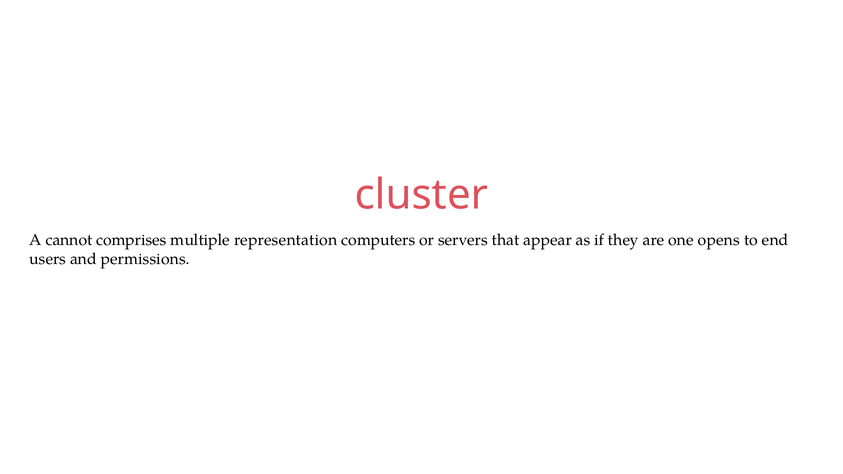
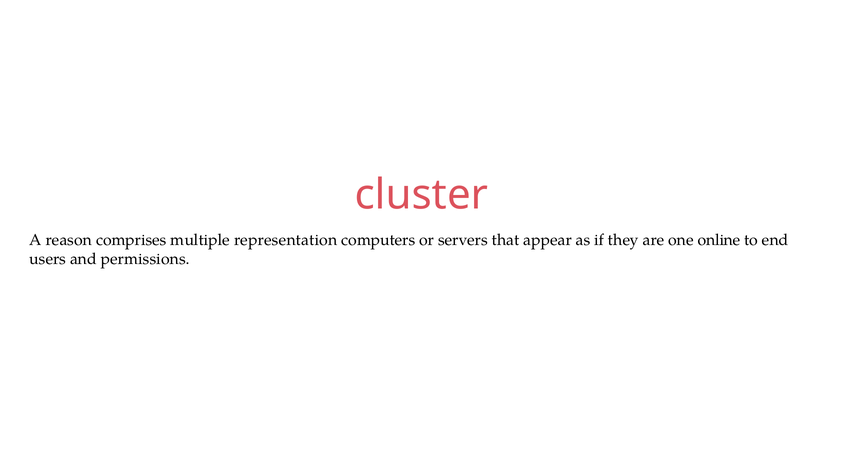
cannot: cannot -> reason
opens: opens -> online
